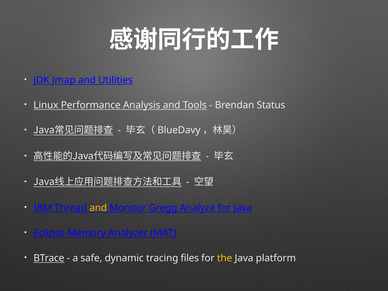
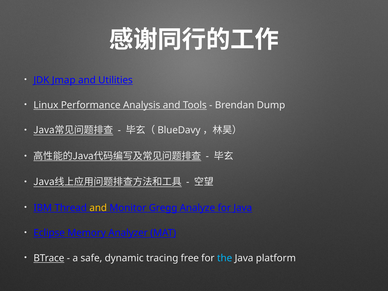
Status: Status -> Dump
files: files -> free
the colour: yellow -> light blue
